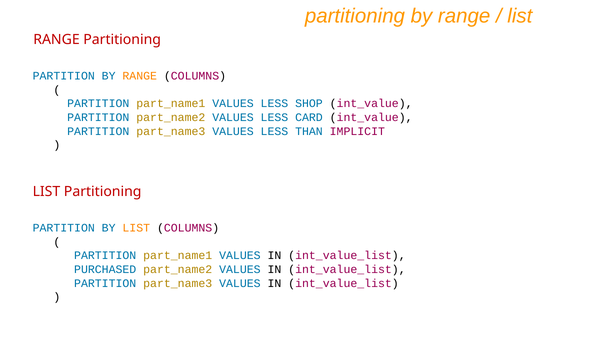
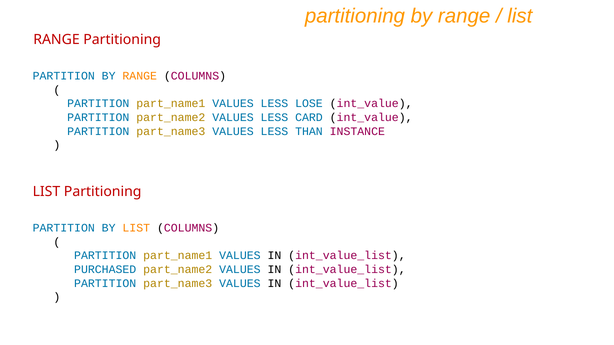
SHOP: SHOP -> LOSE
IMPLICIT: IMPLICIT -> INSTANCE
